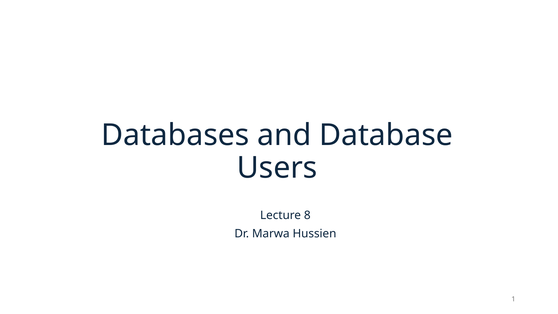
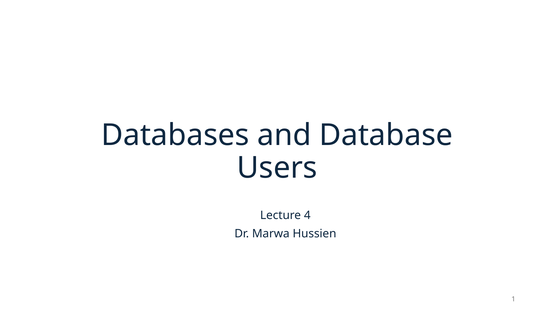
8: 8 -> 4
